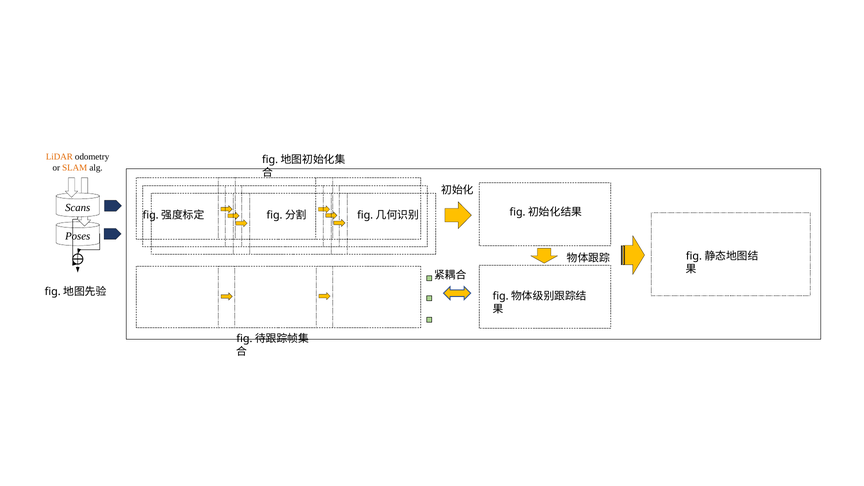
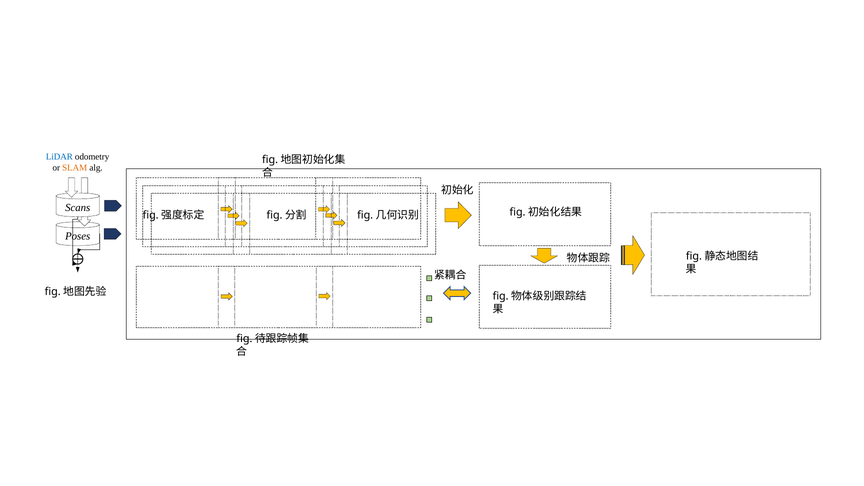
LiDAR colour: orange -> blue
